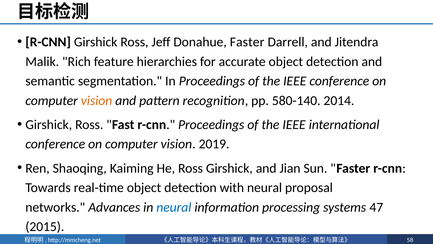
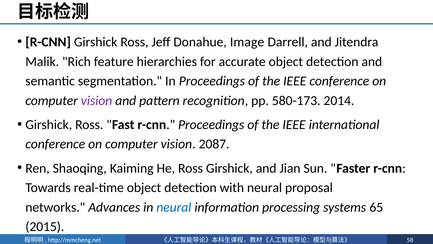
Donahue Faster: Faster -> Image
vision at (97, 100) colour: orange -> purple
580-140: 580-140 -> 580-173
2019: 2019 -> 2087
47: 47 -> 65
